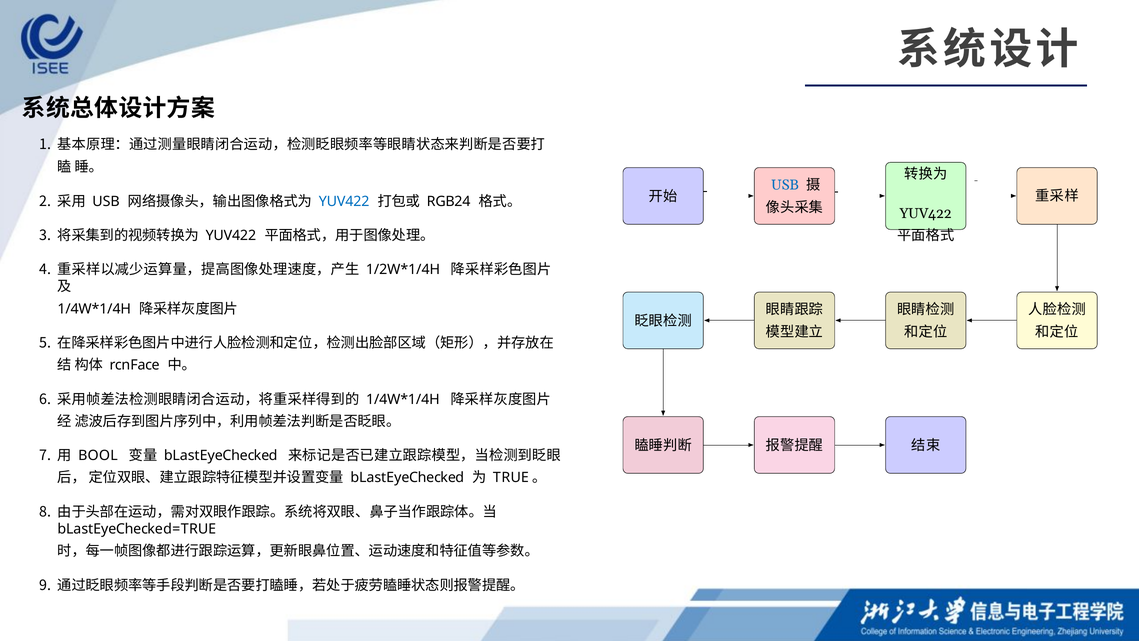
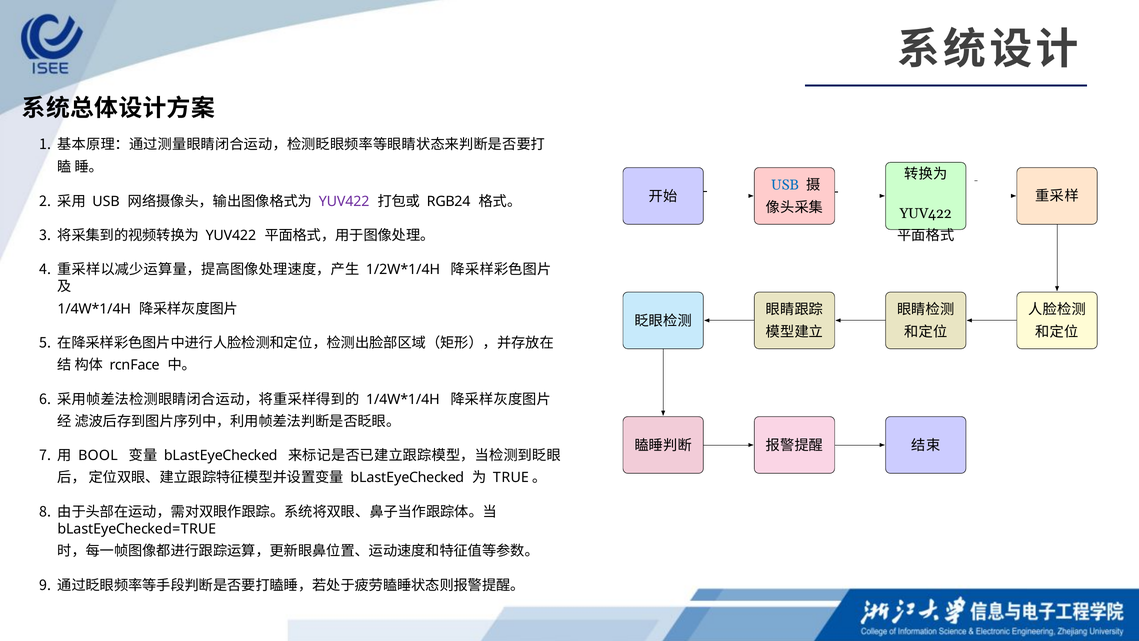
YUV422 at (344, 201) colour: blue -> purple
